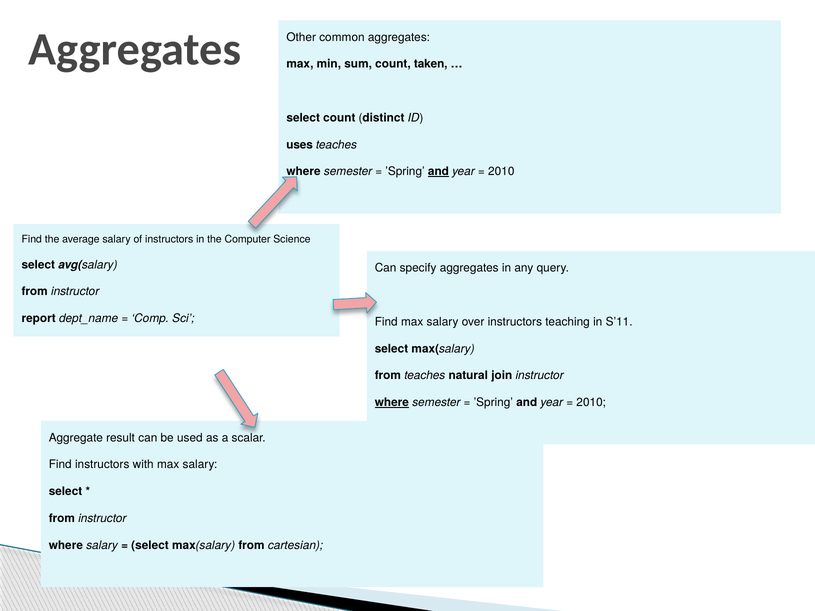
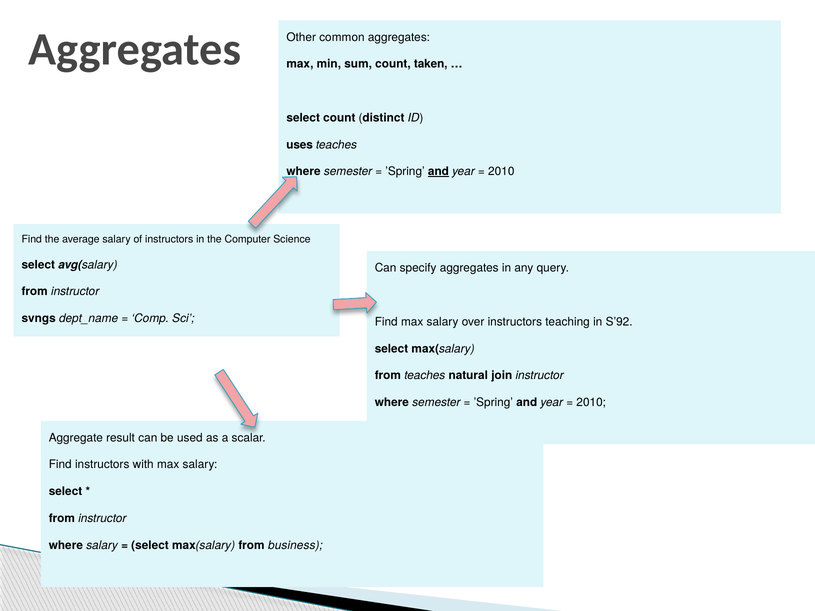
report: report -> svngs
S’11: S’11 -> S’92
where at (392, 403) underline: present -> none
cartesian: cartesian -> business
